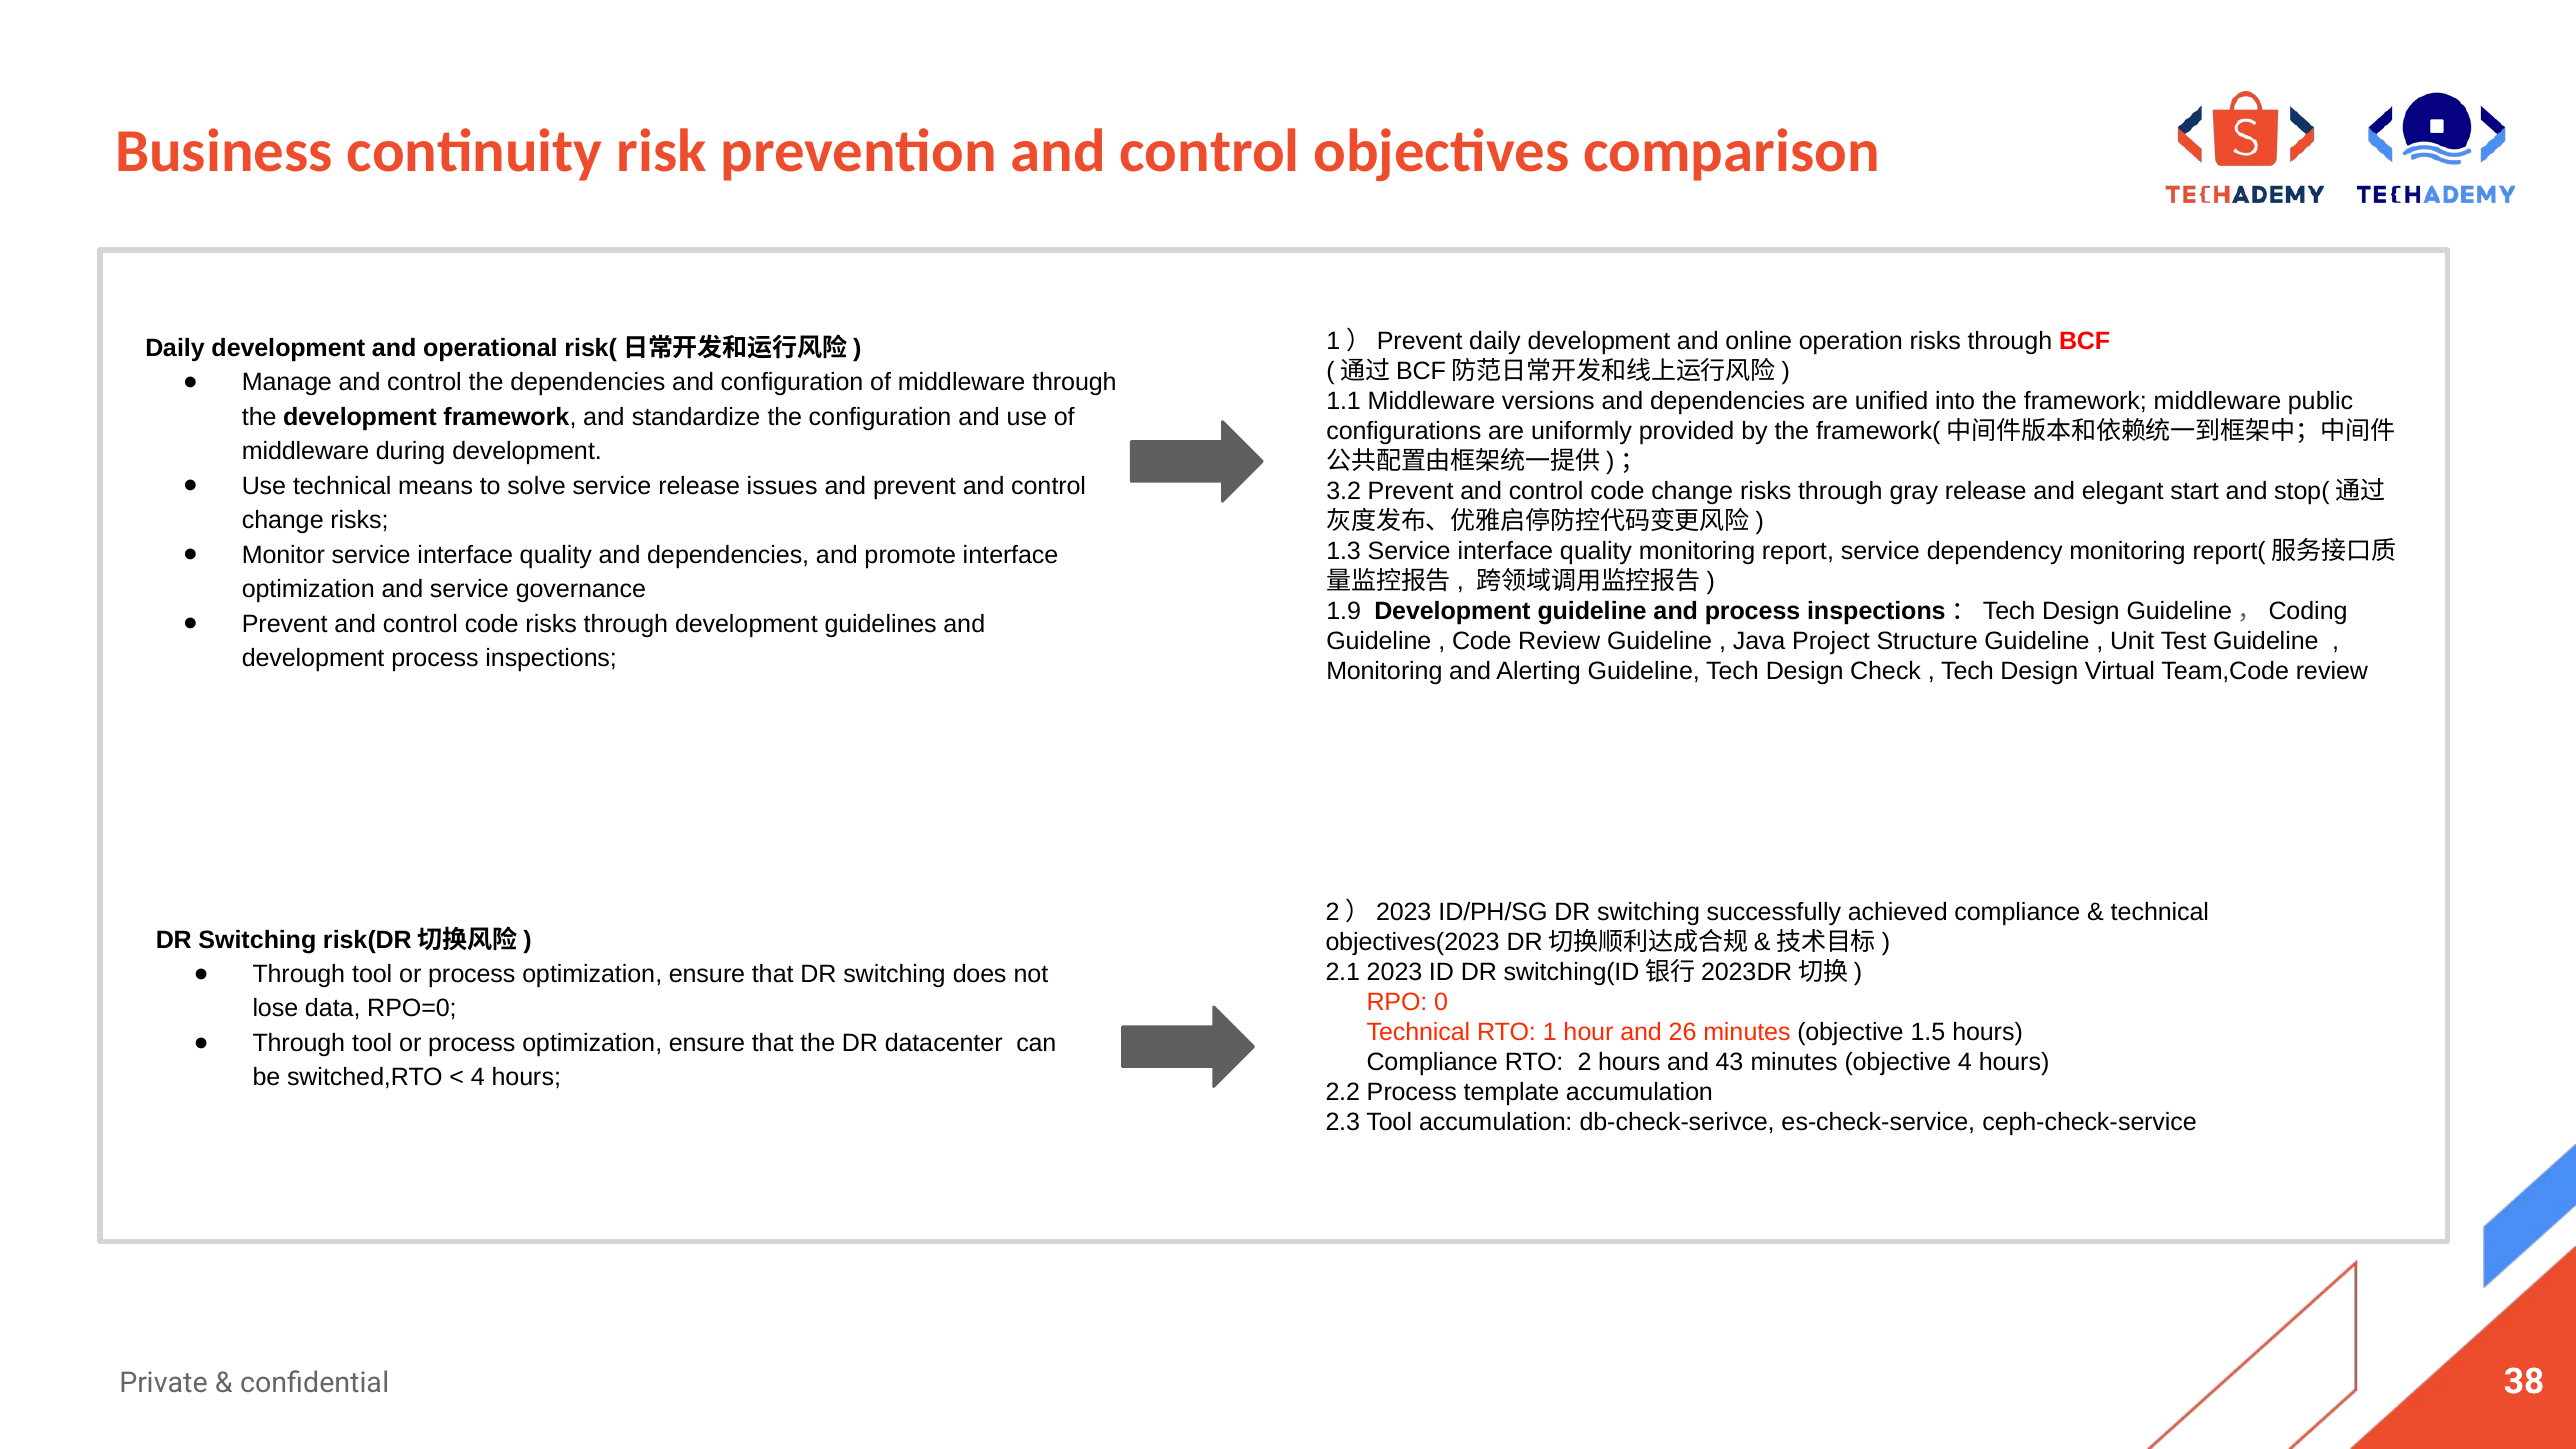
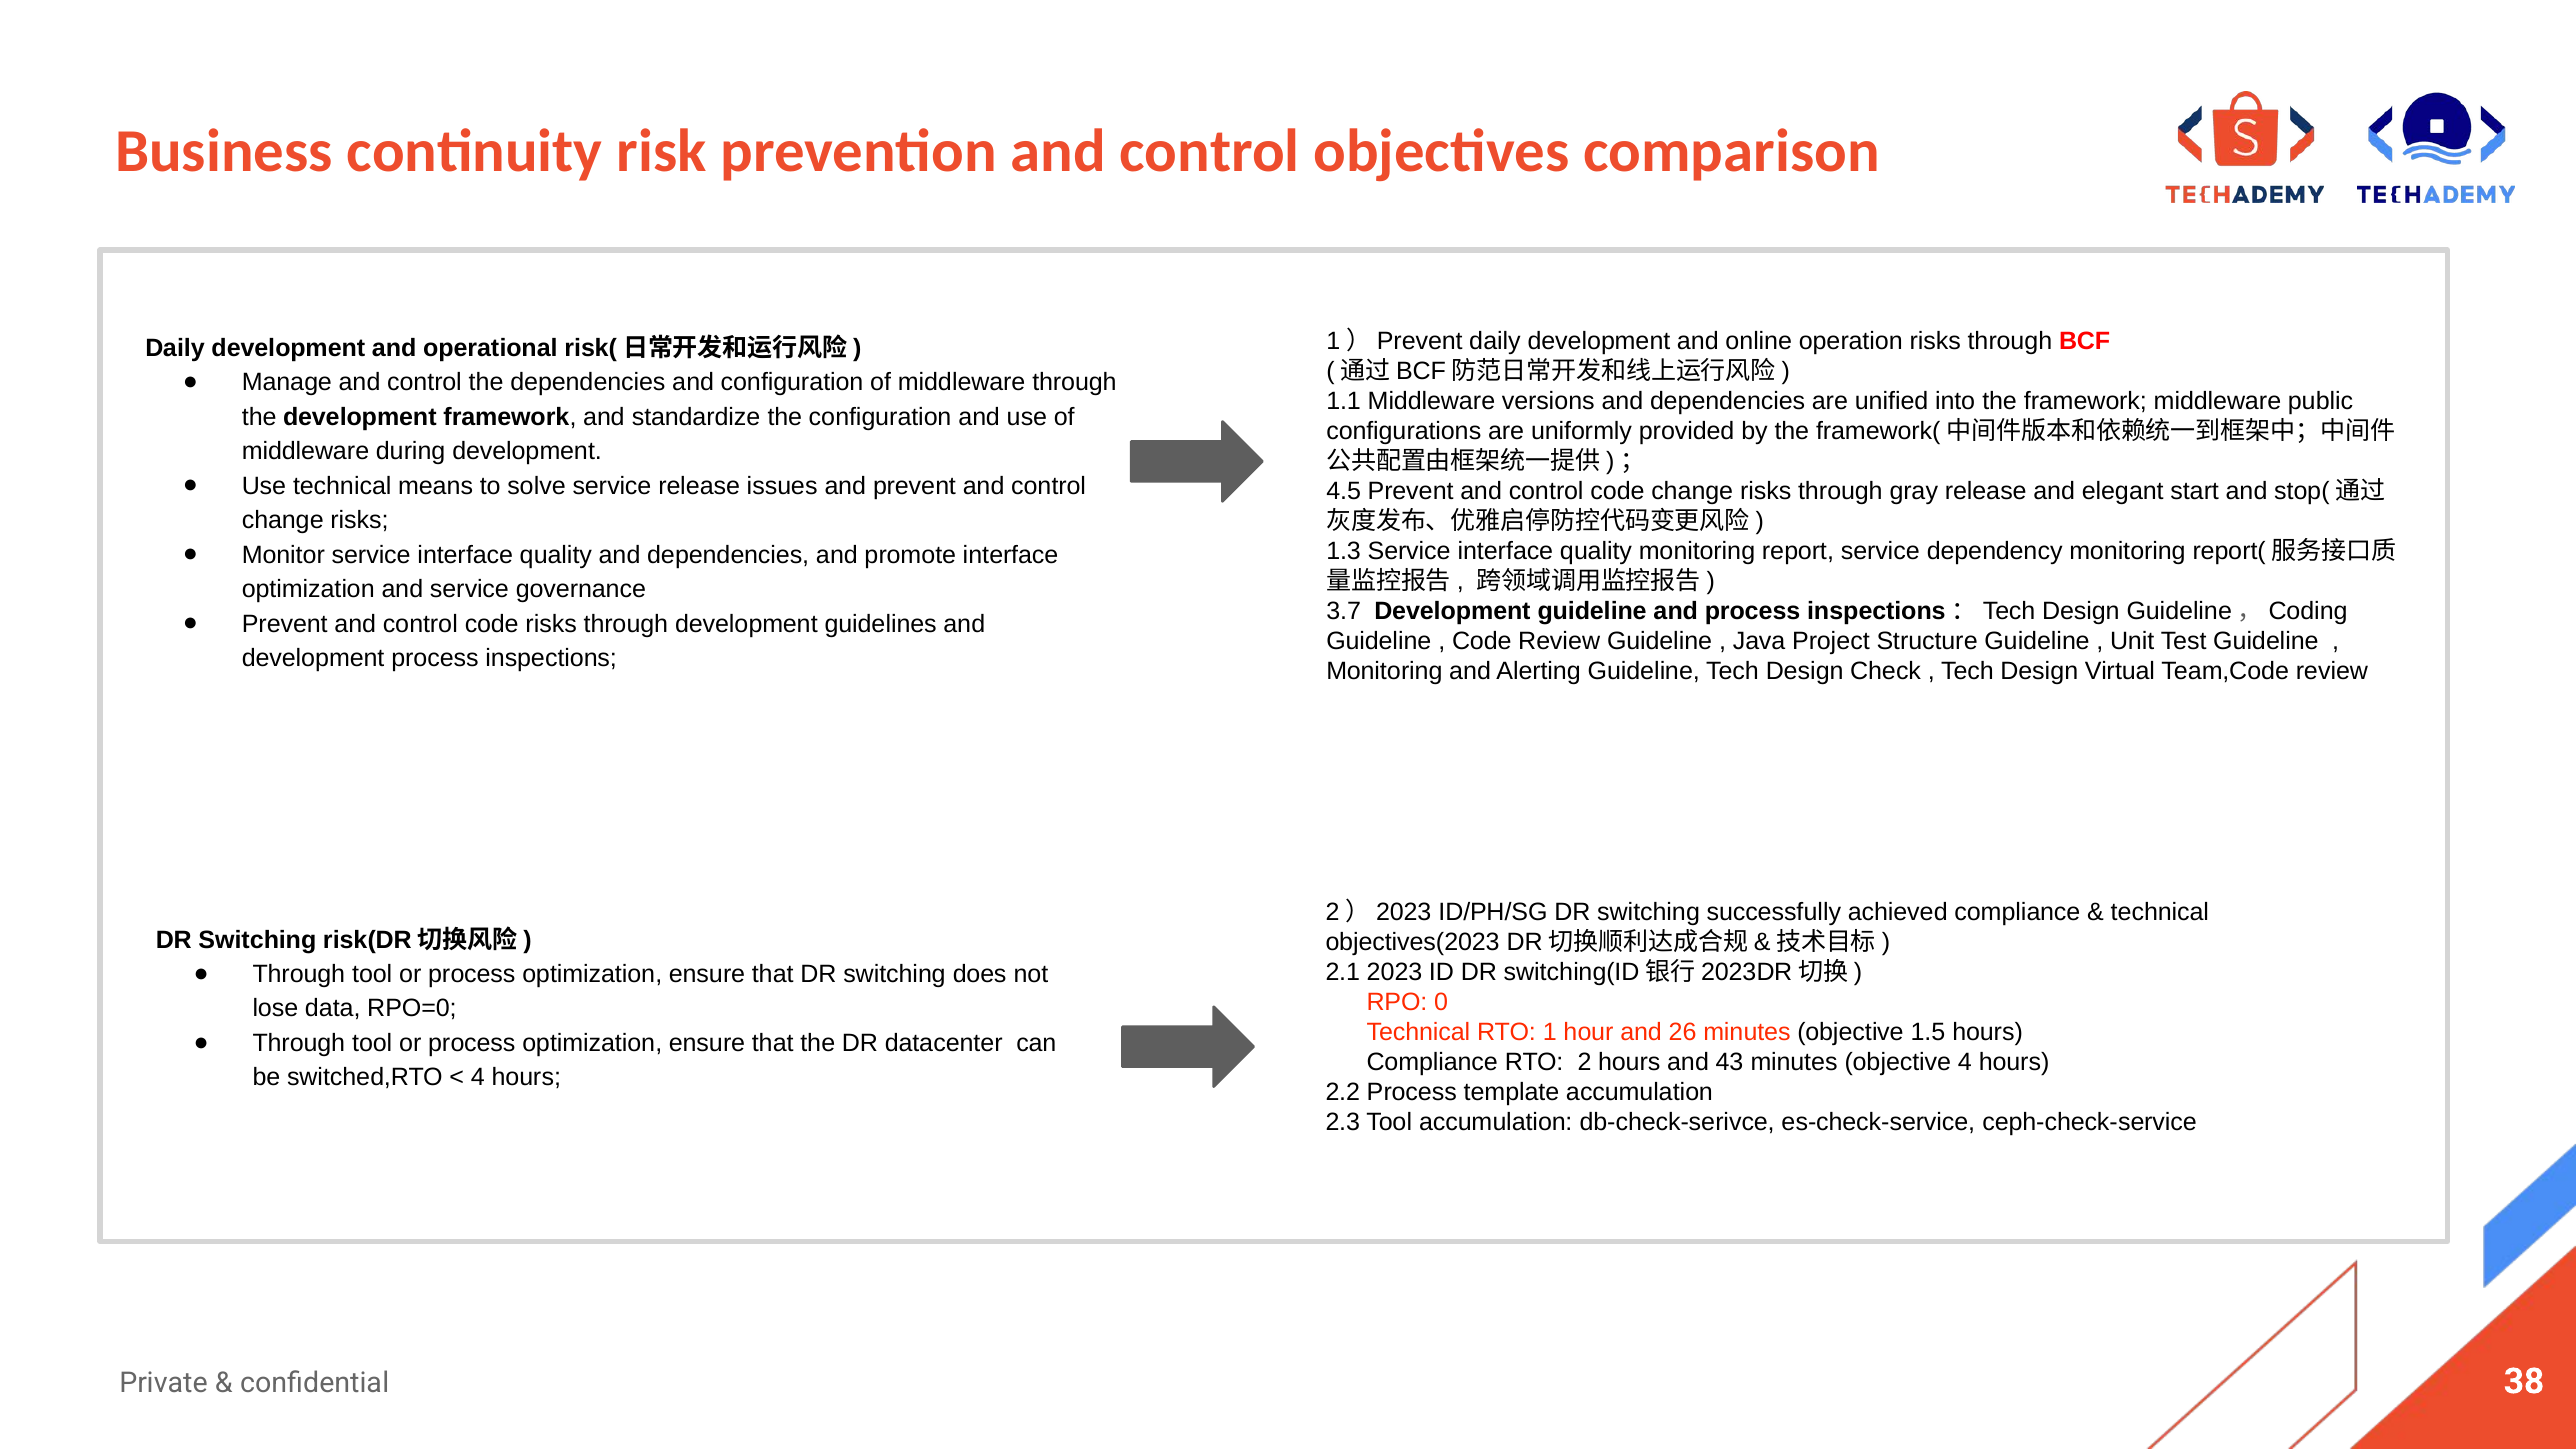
3.2: 3.2 -> 4.5
1.9: 1.9 -> 3.7
